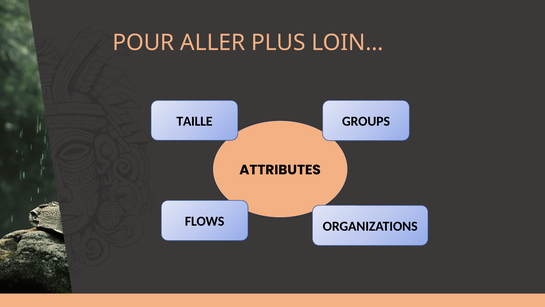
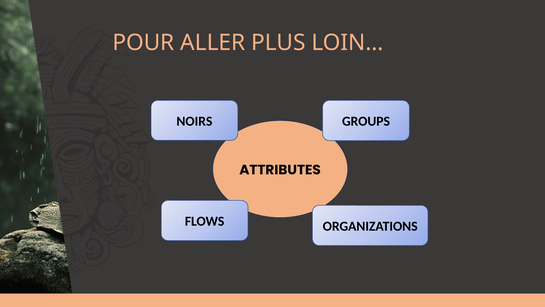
TAILLE: TAILLE -> NOIRS
